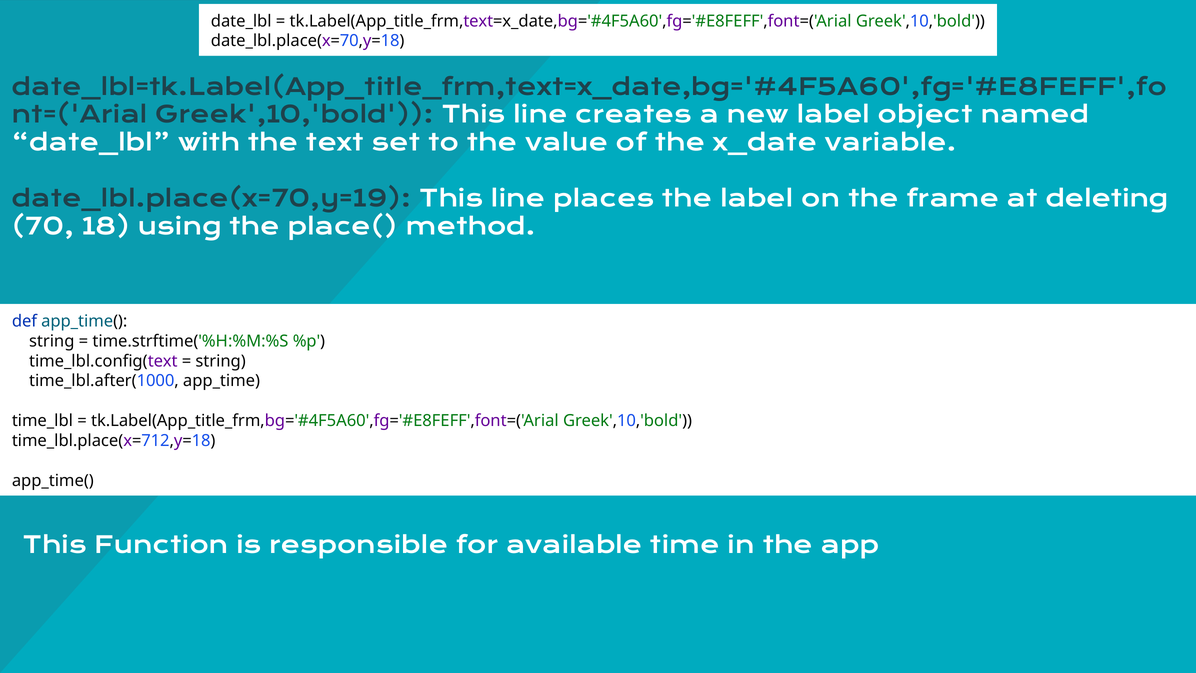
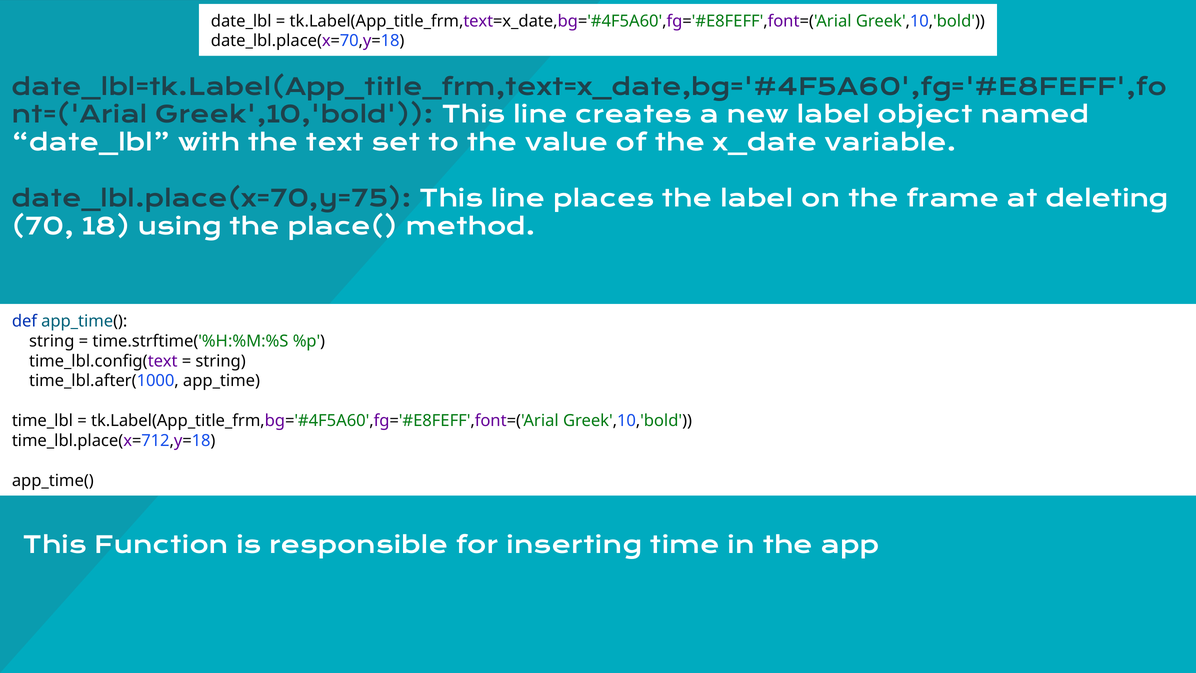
date_lbl.place(x=70,y=19: date_lbl.place(x=70,y=19 -> date_lbl.place(x=70,y=75
available: available -> inserting
